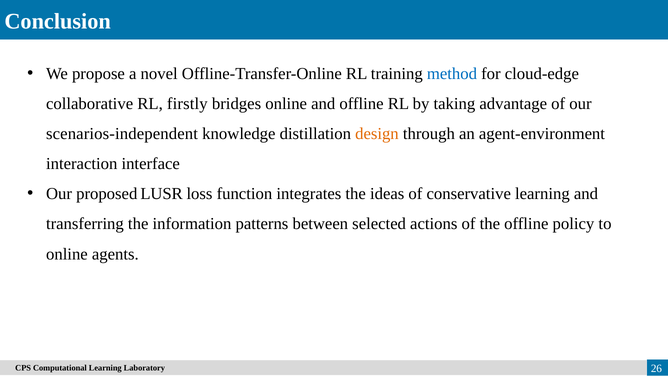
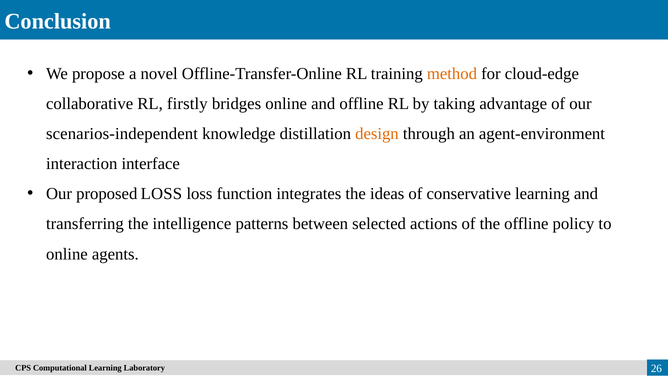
method colour: blue -> orange
proposed LUSR: LUSR -> LOSS
information: information -> intelligence
